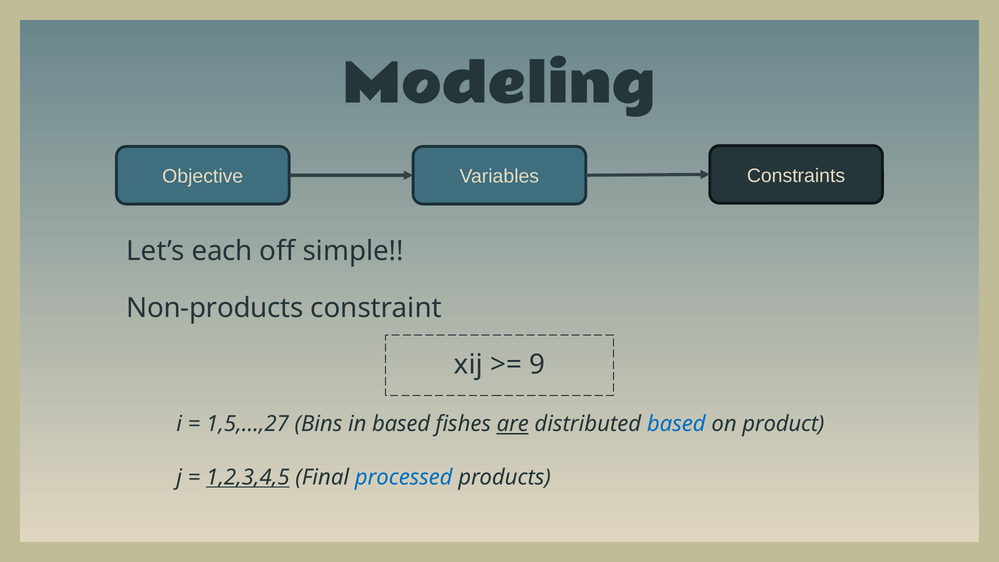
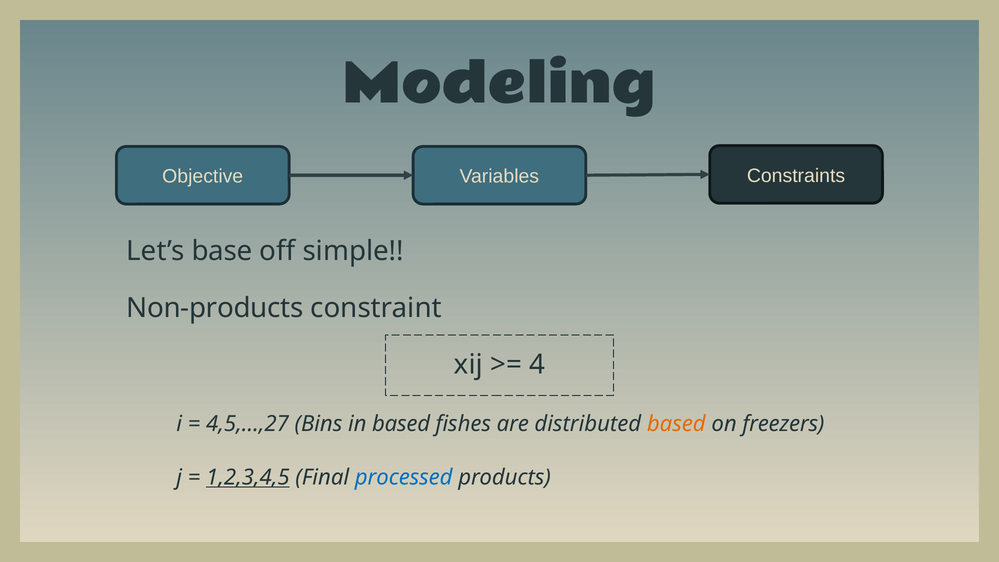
each: each -> base
9: 9 -> 4
1,5,…,27: 1,5,…,27 -> 4,5,…,27
are underline: present -> none
based at (676, 424) colour: blue -> orange
product: product -> freezers
